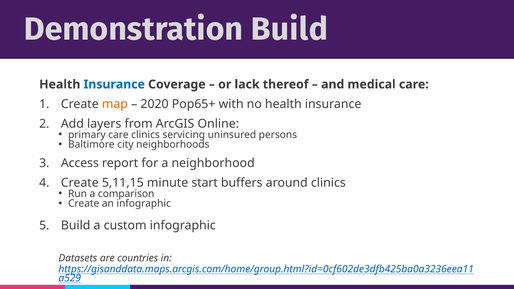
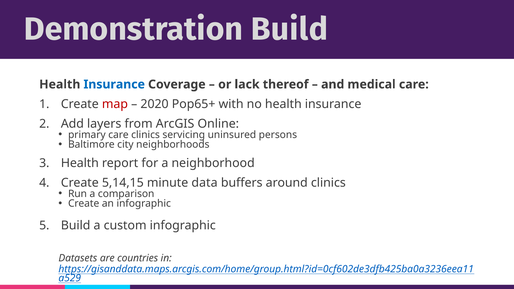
map colour: orange -> red
Access at (80, 163): Access -> Health
5,11,15: 5,11,15 -> 5,14,15
start: start -> data
